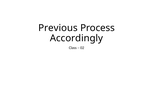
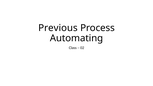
Accordingly: Accordingly -> Automating
